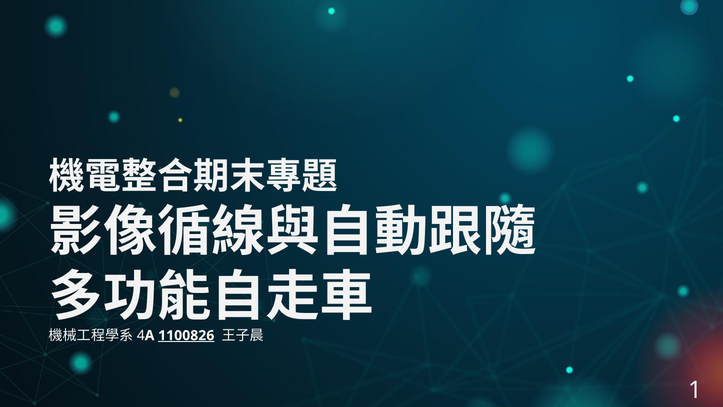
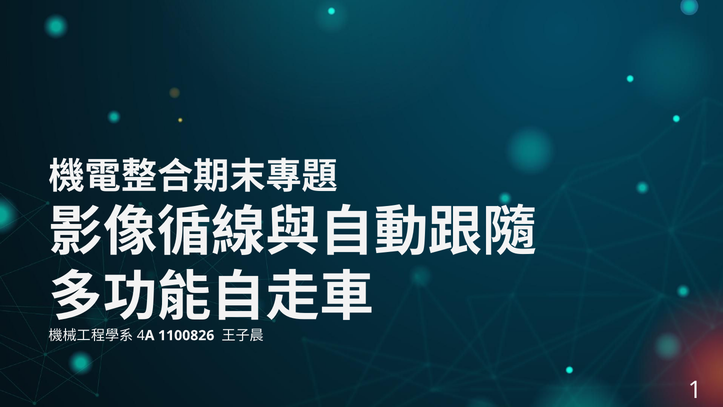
1100826 underline: present -> none
